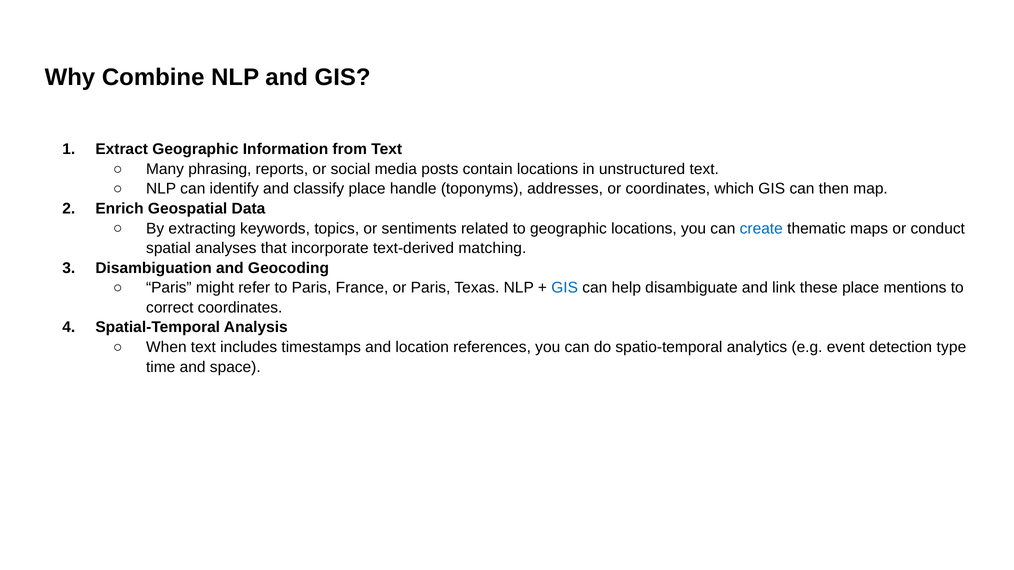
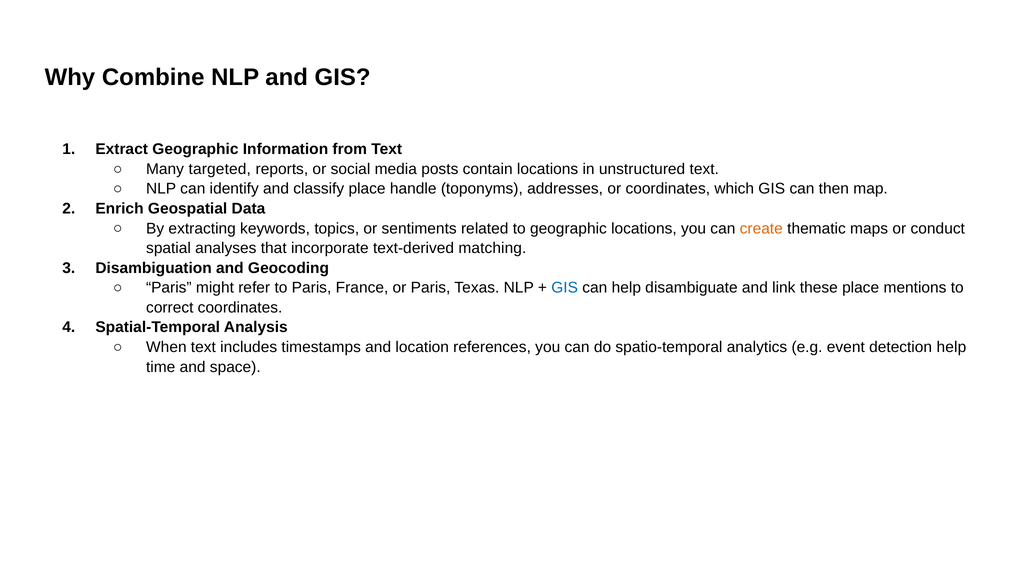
phrasing: phrasing -> targeted
create colour: blue -> orange
detection type: type -> help
